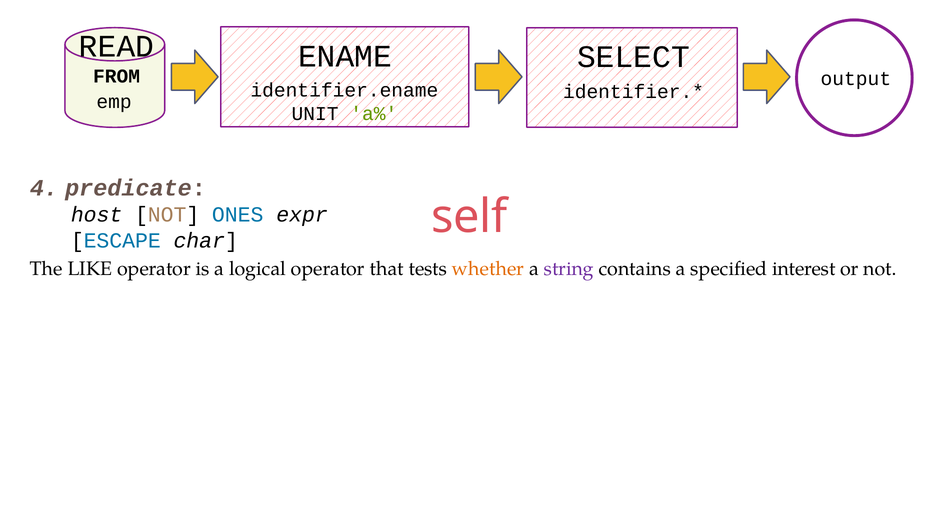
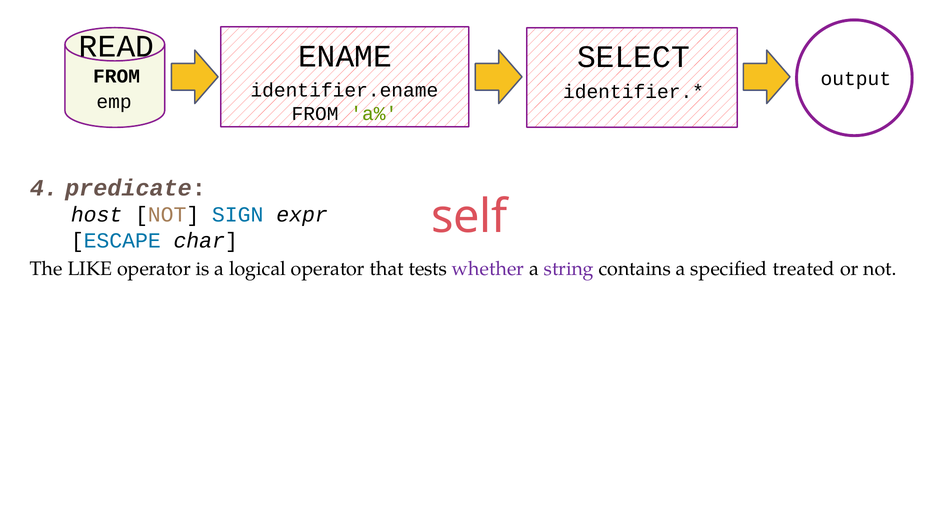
UNIT at (315, 114): UNIT -> FROM
ONES: ONES -> SIGN
whether colour: orange -> purple
interest: interest -> treated
